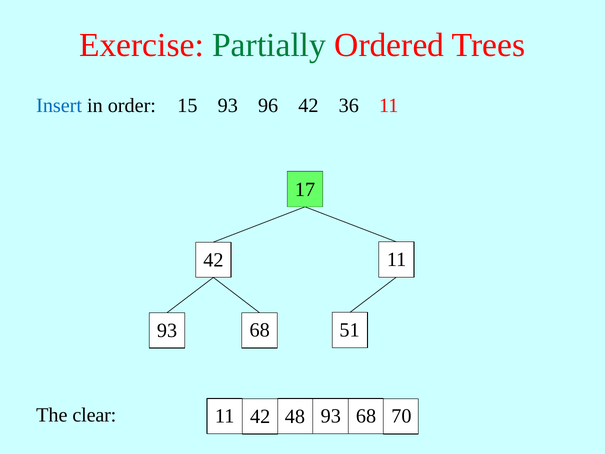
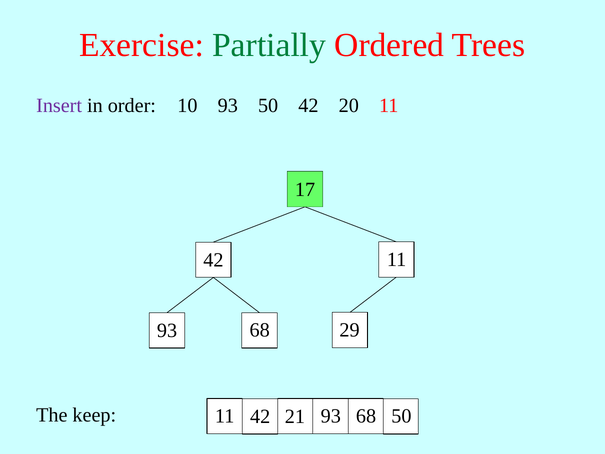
Insert colour: blue -> purple
15: 15 -> 10
93 96: 96 -> 50
36: 36 -> 20
51: 51 -> 29
clear: clear -> keep
48: 48 -> 21
68 70: 70 -> 50
